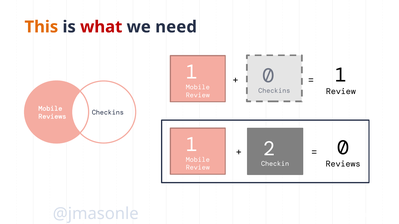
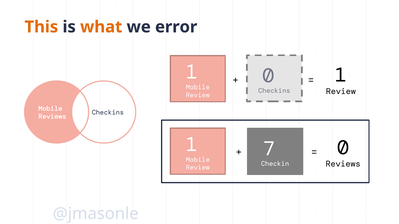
what colour: red -> orange
need: need -> error
2: 2 -> 7
